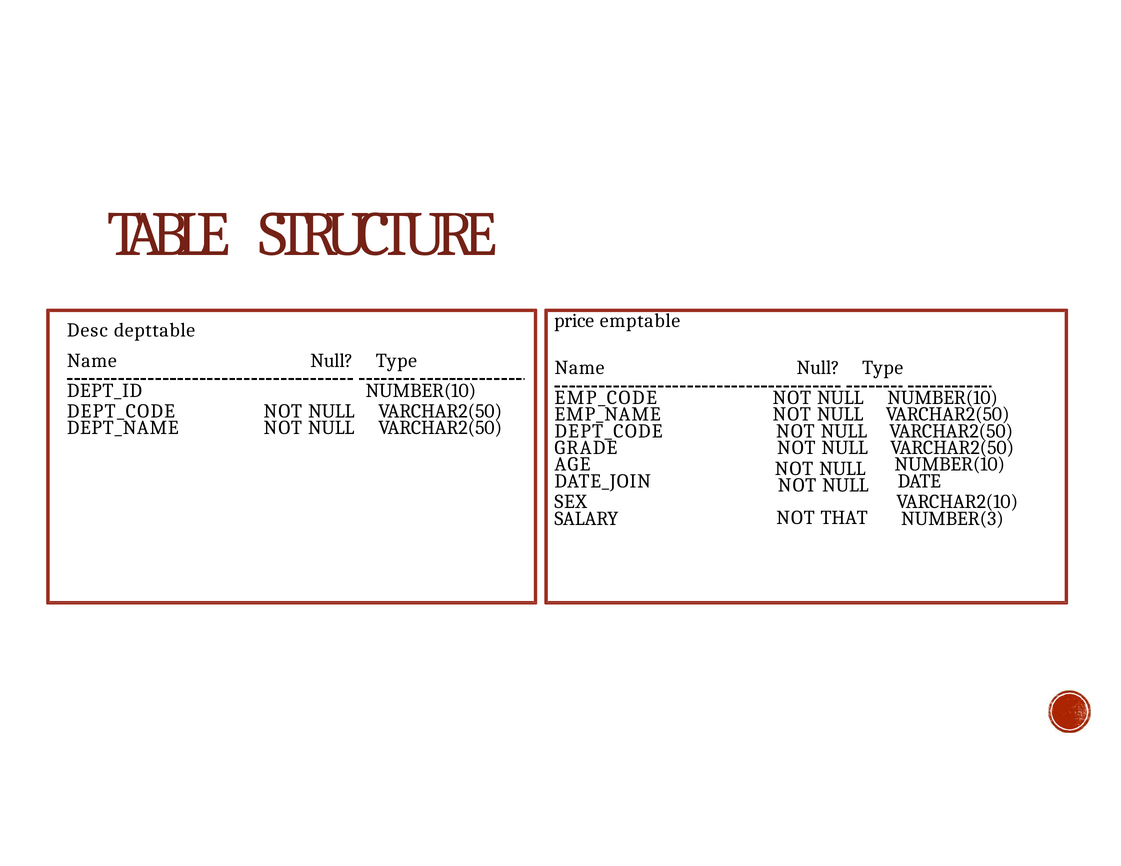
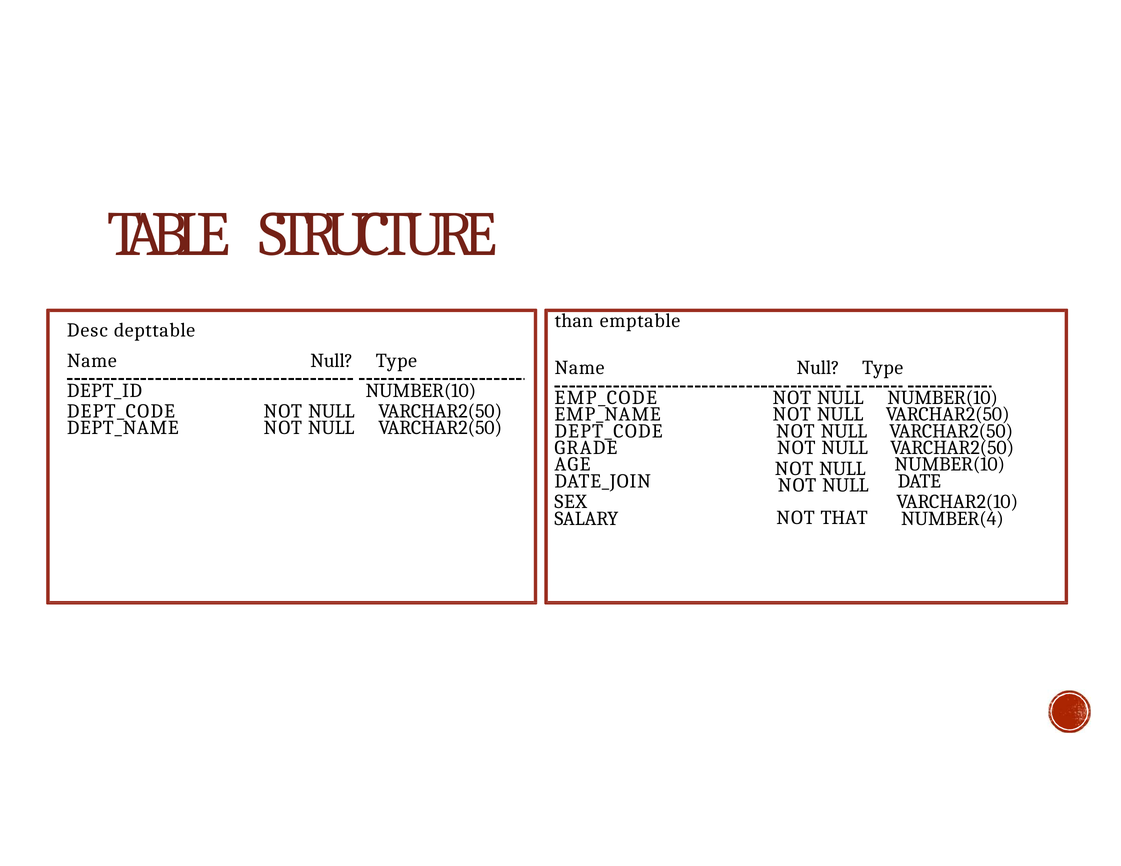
price: price -> than
NUMBER(3: NUMBER(3 -> NUMBER(4
